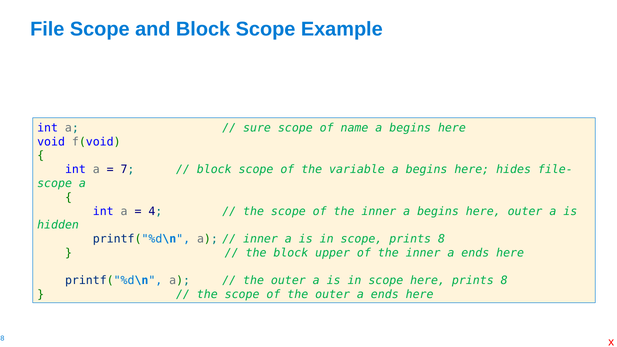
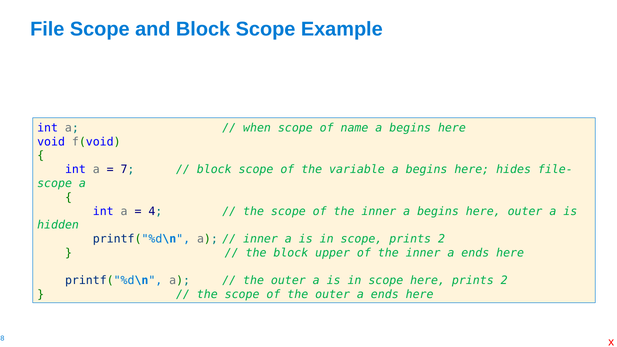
sure: sure -> when
scope prints 8: 8 -> 2
here prints 8: 8 -> 2
